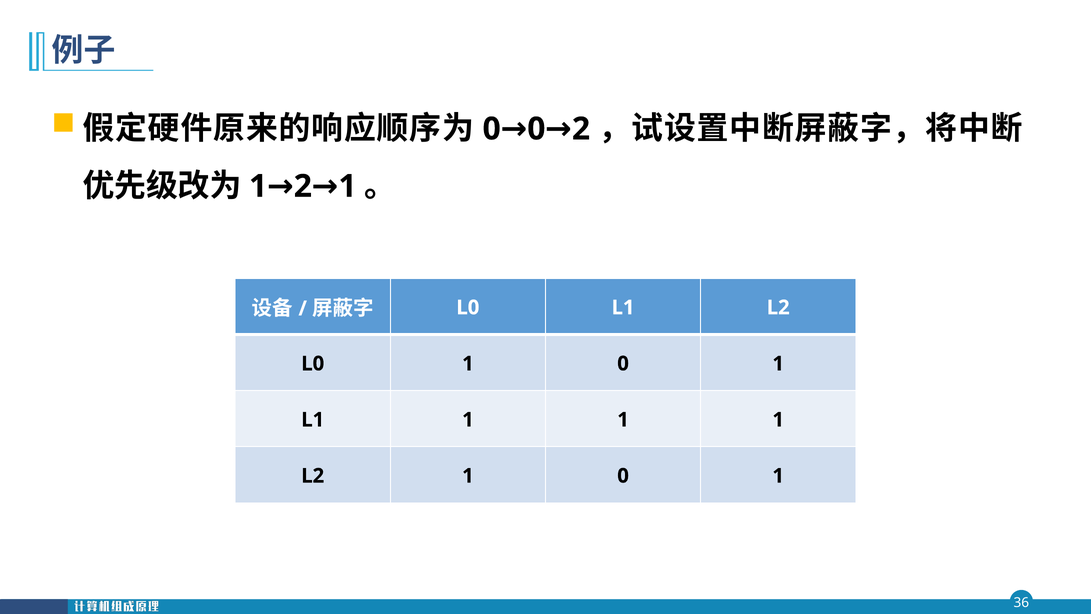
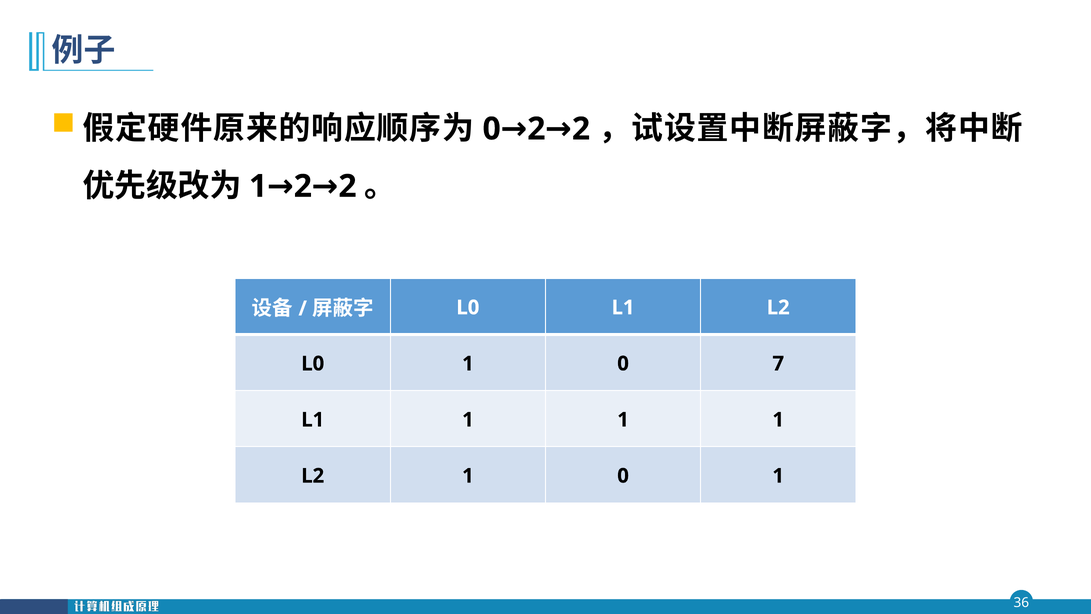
0 0: 0 -> 2
1 at (348, 186): 1 -> 2
L0 1 0 1: 1 -> 7
